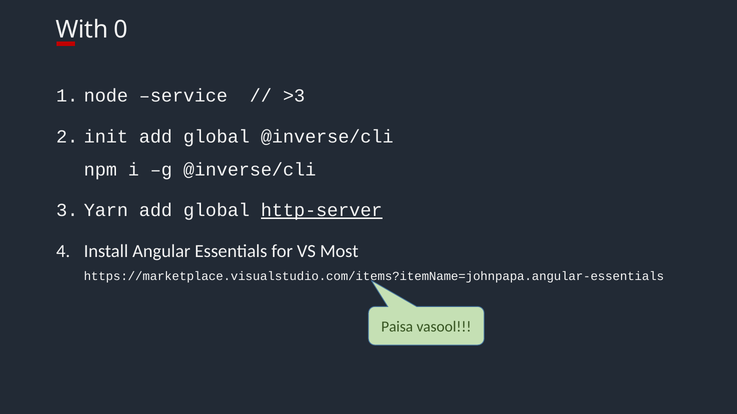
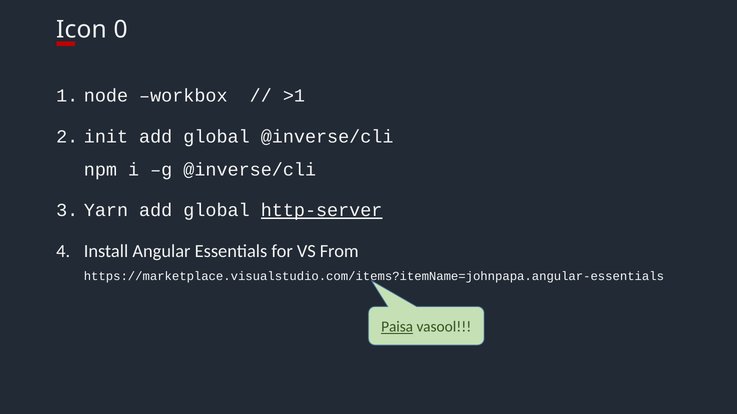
With: With -> Icon
service: service -> workbox
>3: >3 -> >1
Most: Most -> From
Paisa underline: none -> present
